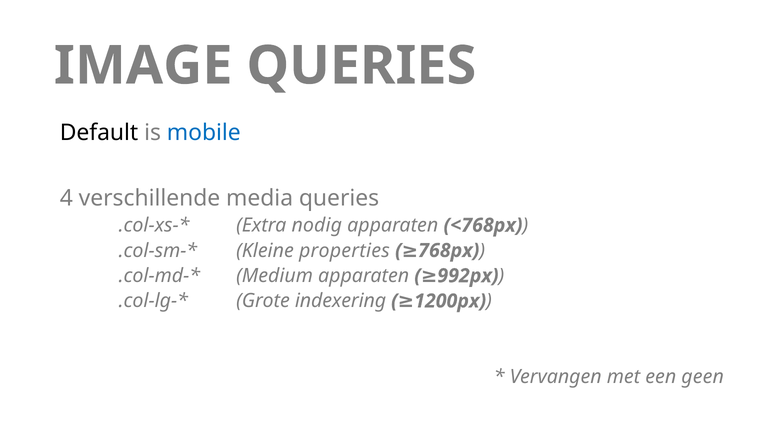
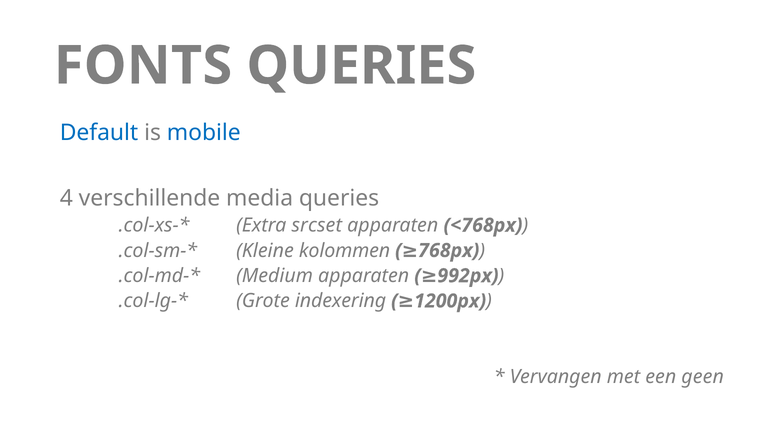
IMAGE: IMAGE -> FONTS
Default colour: black -> blue
nodig: nodig -> srcset
properties: properties -> kolommen
